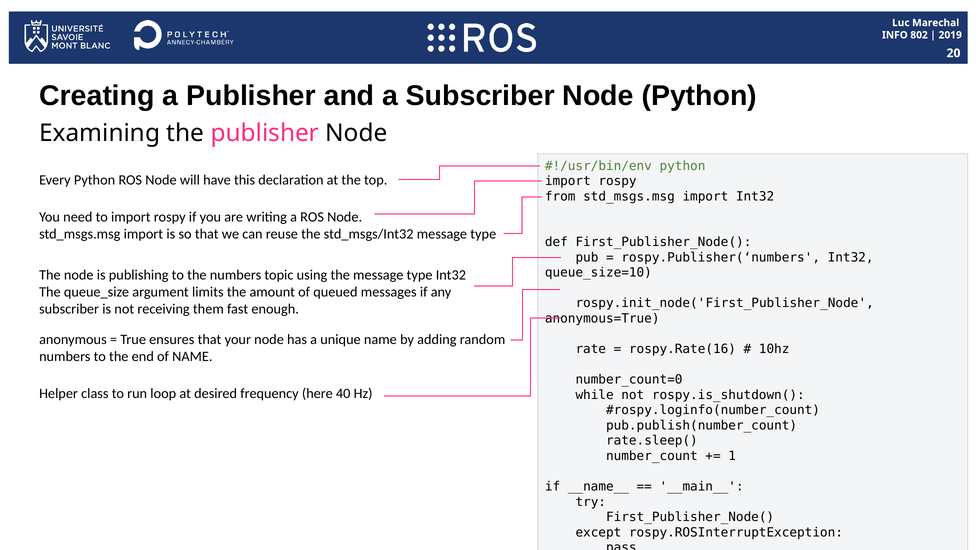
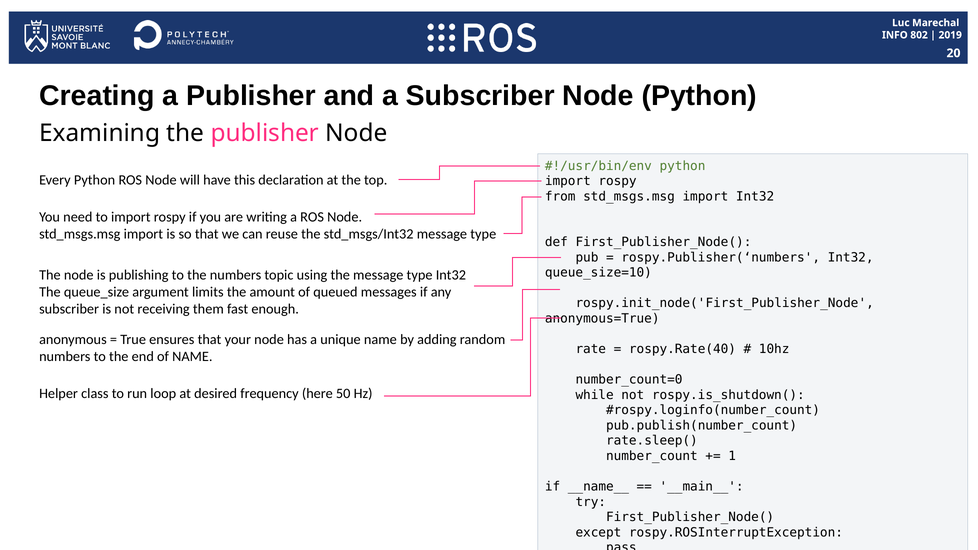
rospy.Rate(16: rospy.Rate(16 -> rospy.Rate(40
40: 40 -> 50
